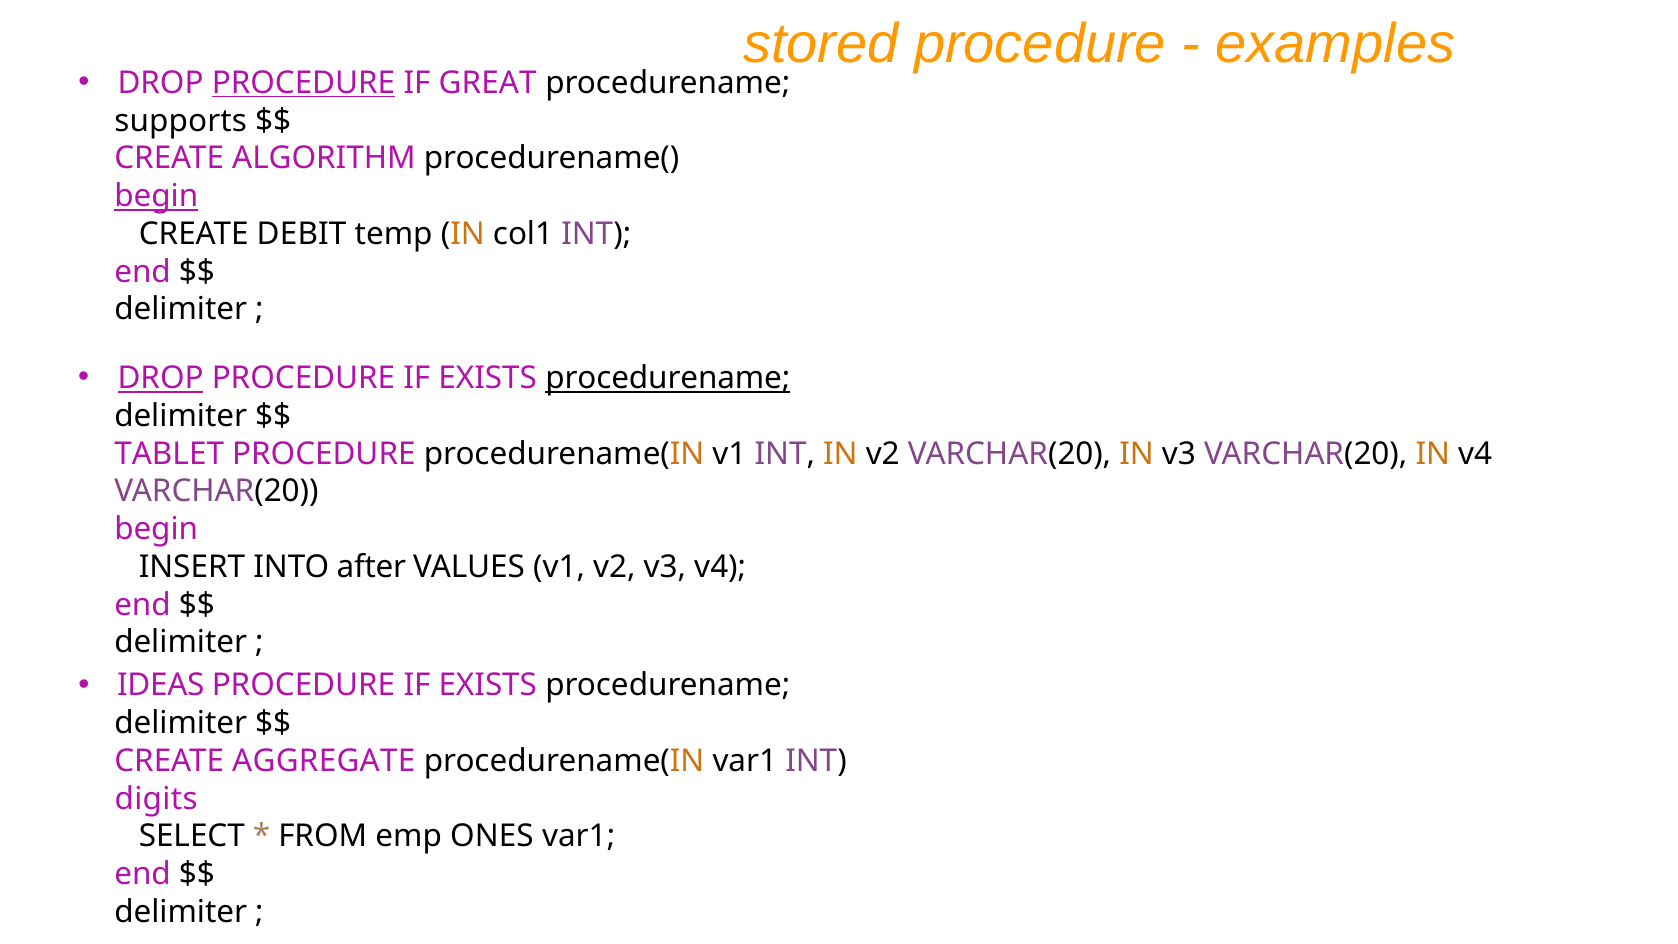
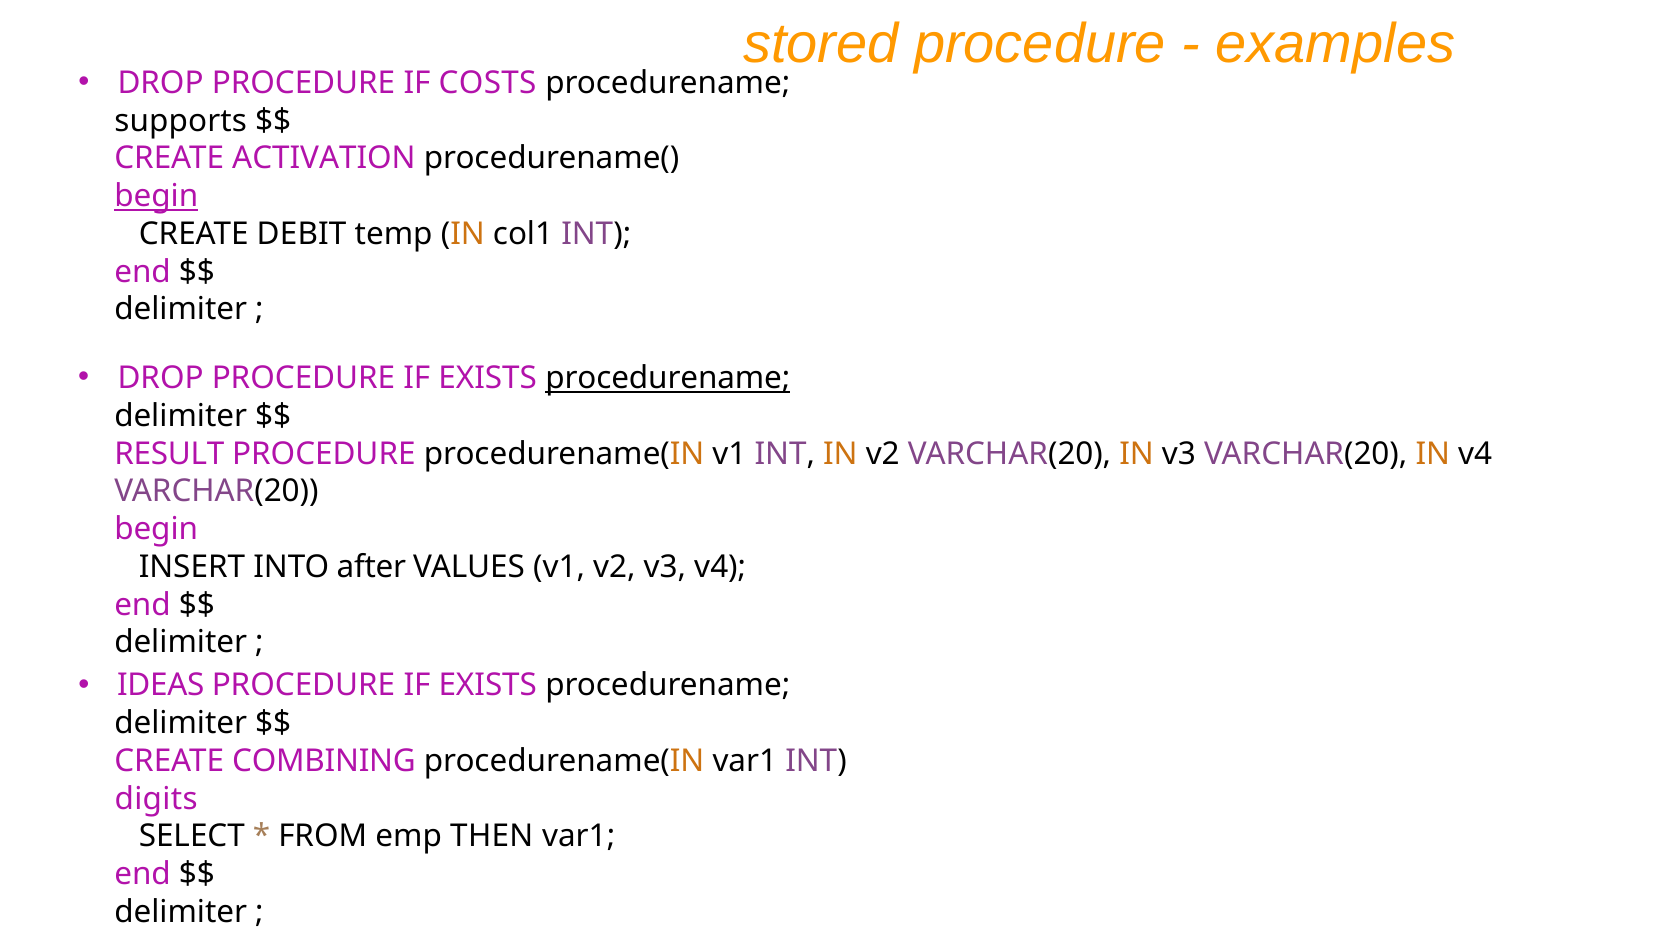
PROCEDURE at (303, 83) underline: present -> none
GREAT: GREAT -> COSTS
ALGORITHM: ALGORITHM -> ACTIVATION
DROP at (161, 378) underline: present -> none
TABLET: TABLET -> RESULT
AGGREGATE: AGGREGATE -> COMBINING
ONES: ONES -> THEN
